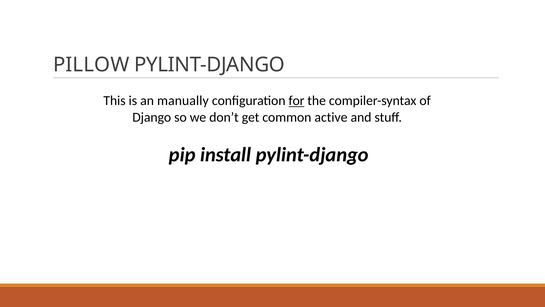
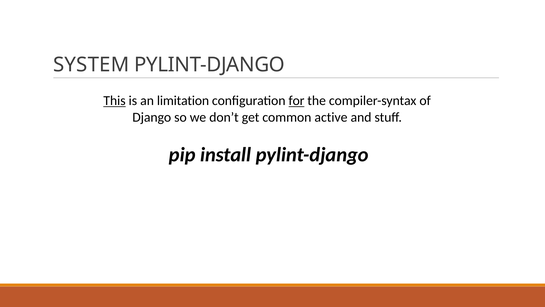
PILLOW: PILLOW -> SYSTEM
This underline: none -> present
manually: manually -> limitation
